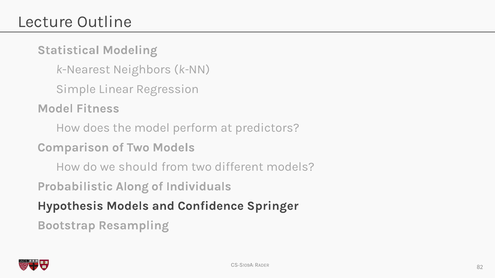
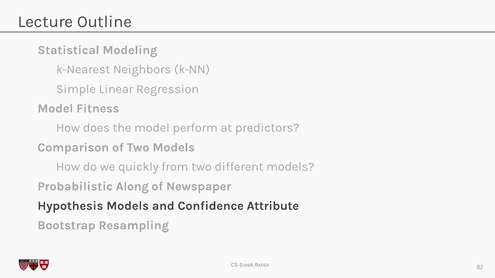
should: should -> quickly
Individuals: Individuals -> Newspaper
Springer: Springer -> Attribute
